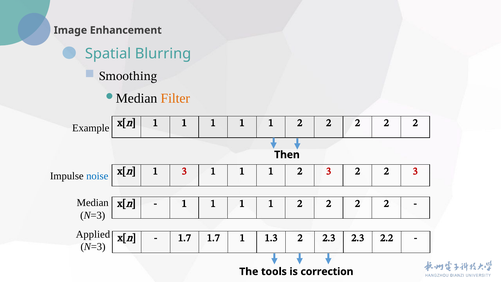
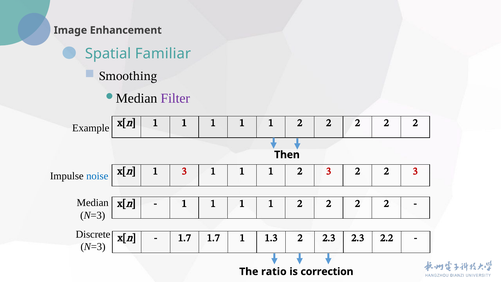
Blurring: Blurring -> Familiar
Filter colour: orange -> purple
Applied: Applied -> Discrete
tools: tools -> ratio
